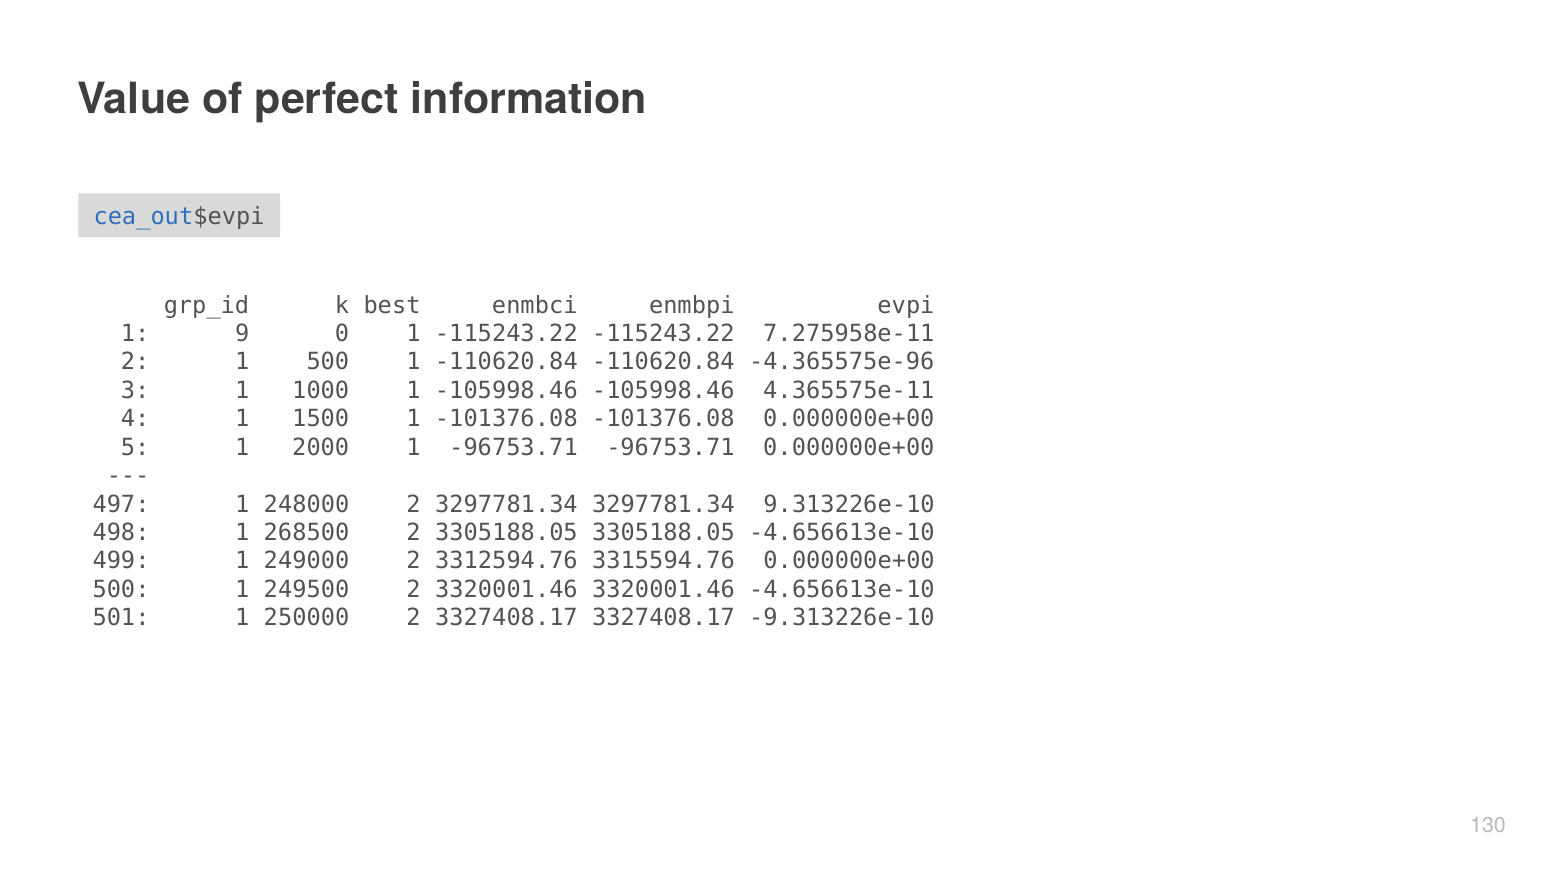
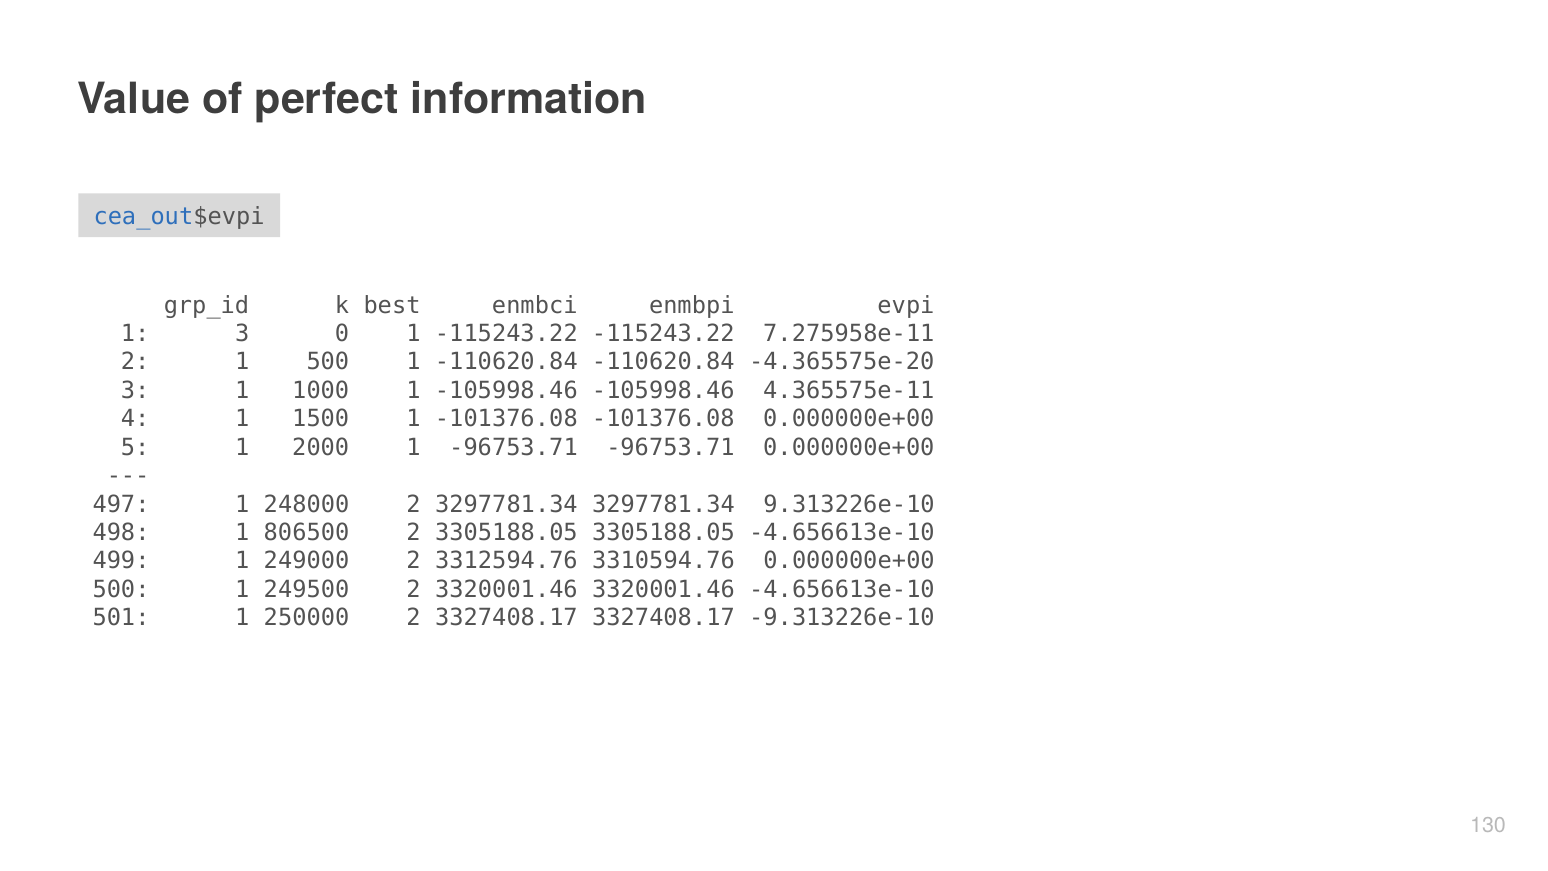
1 9: 9 -> 3
-4.365575e-96: -4.365575e-96 -> -4.365575e-20
268500: 268500 -> 806500
3315594.76: 3315594.76 -> 3310594.76
